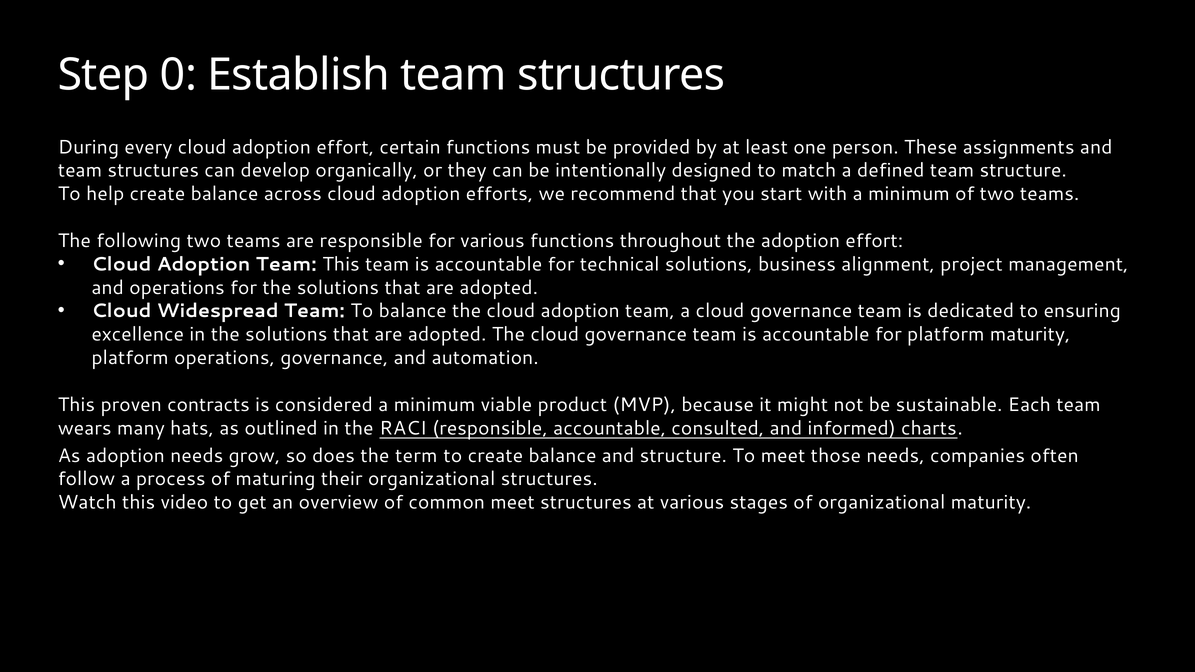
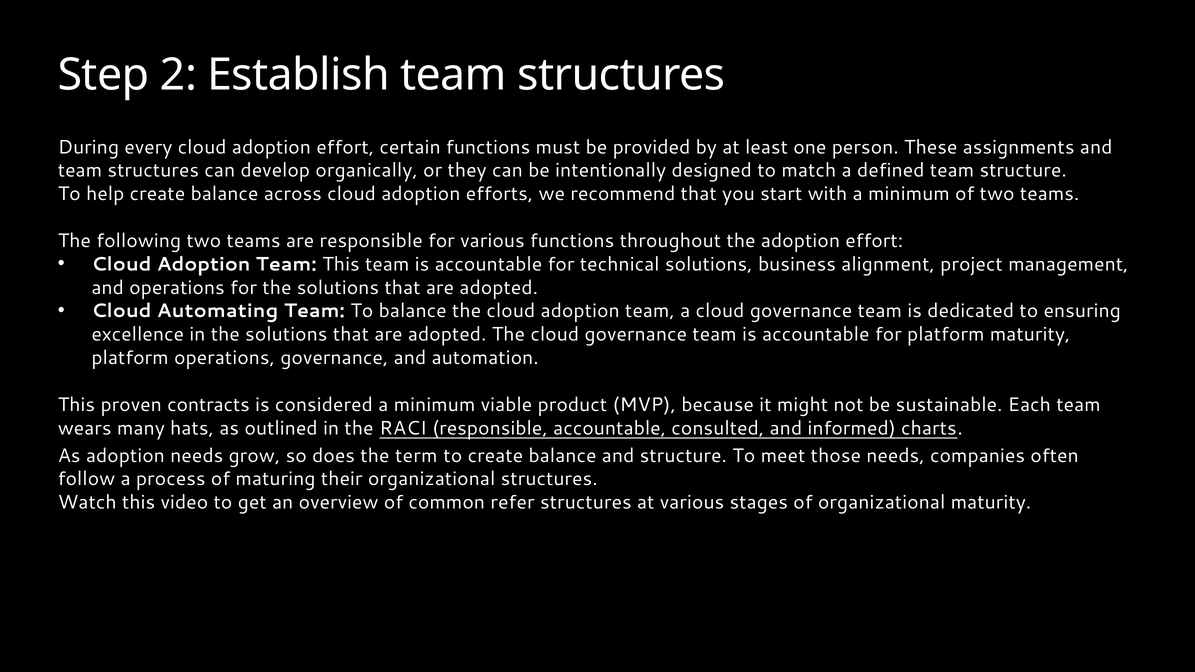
0: 0 -> 2
Widespread: Widespread -> Automating
common meet: meet -> refer
